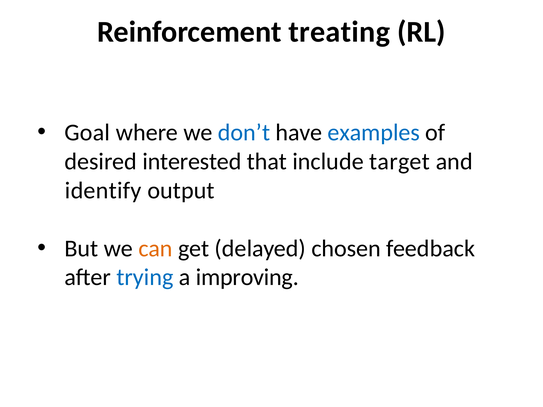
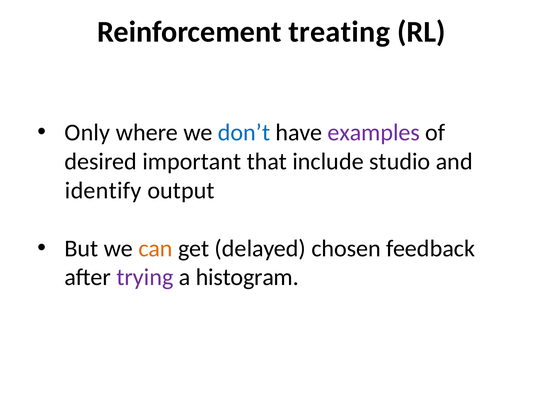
Goal: Goal -> Only
examples colour: blue -> purple
interested: interested -> important
target: target -> studio
trying colour: blue -> purple
improving: improving -> histogram
